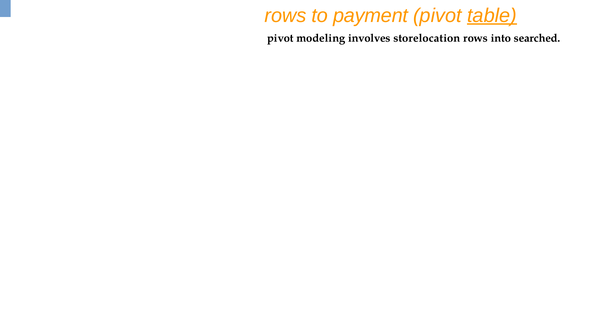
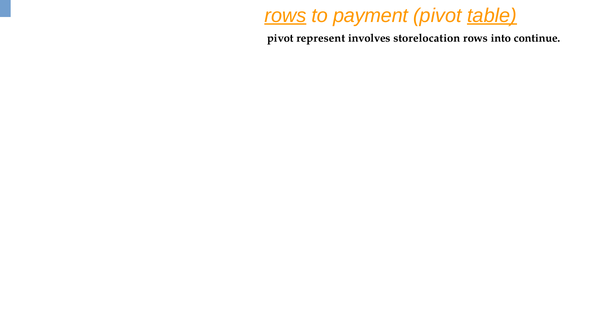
rows at (285, 16) underline: none -> present
modeling: modeling -> represent
searched: searched -> continue
